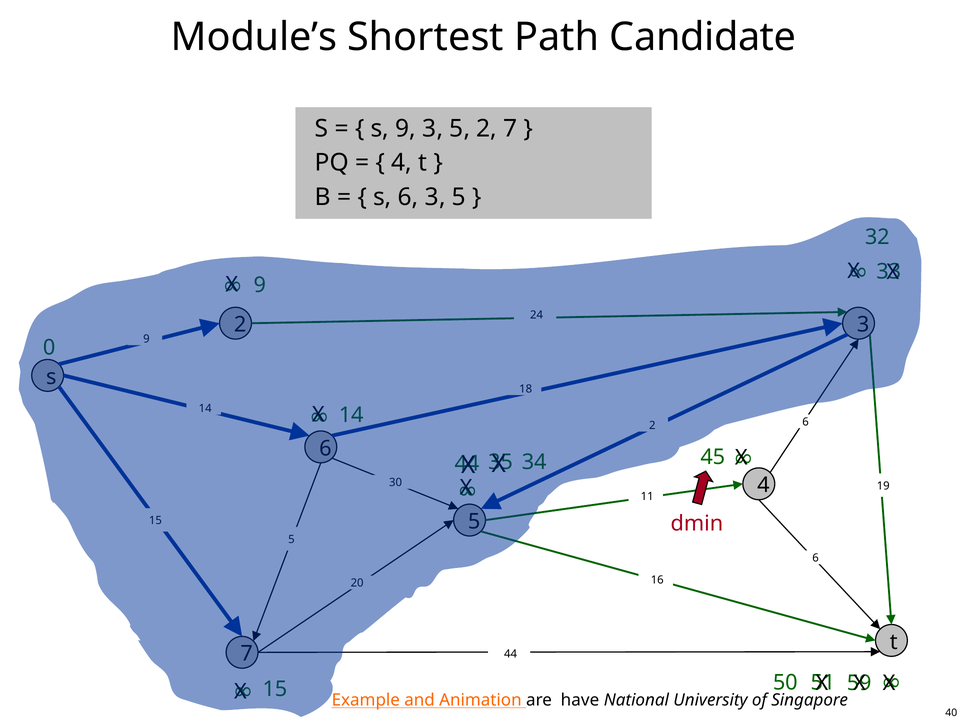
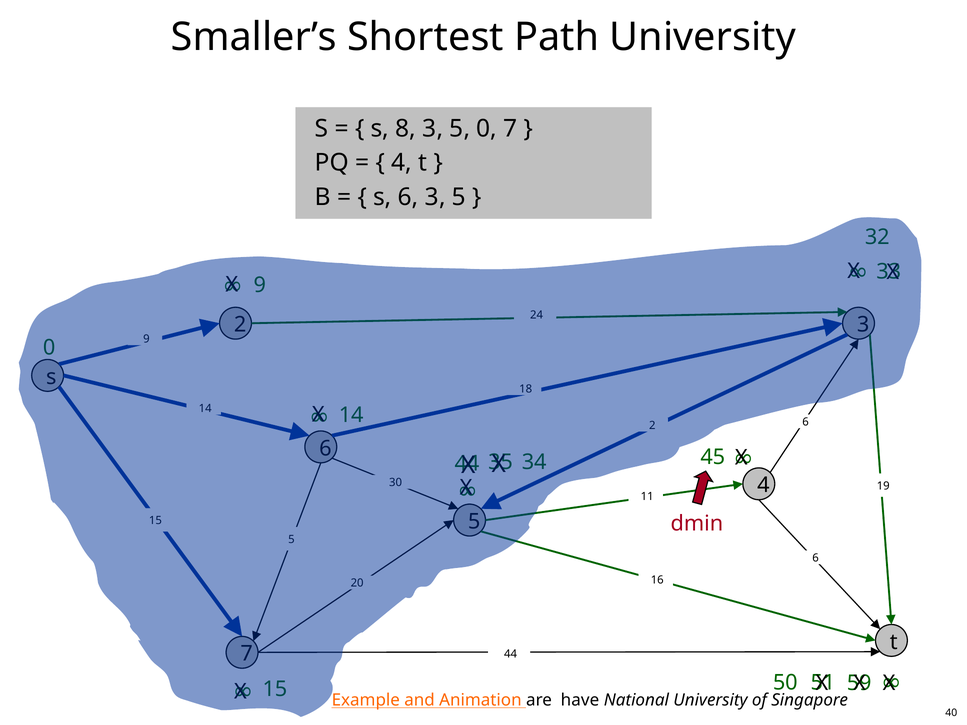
Module’s: Module’s -> Smaller’s
Path Candidate: Candidate -> University
s 9: 9 -> 8
5 2: 2 -> 0
